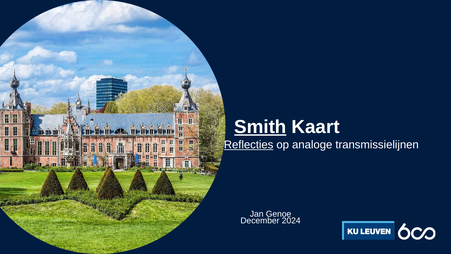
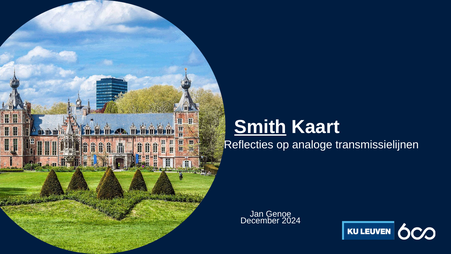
Reflecties underline: present -> none
